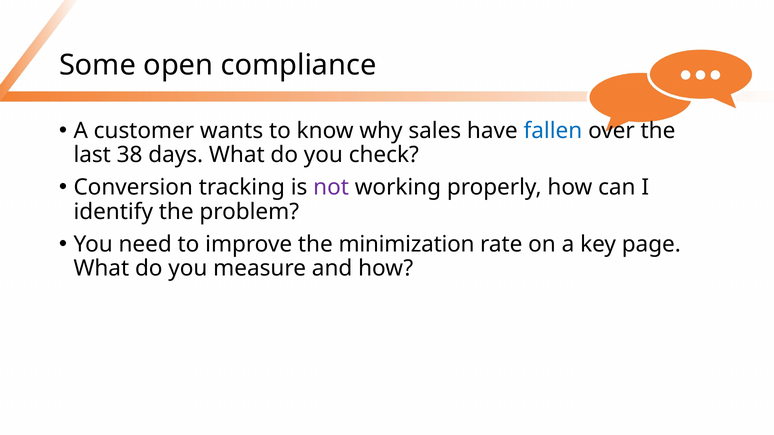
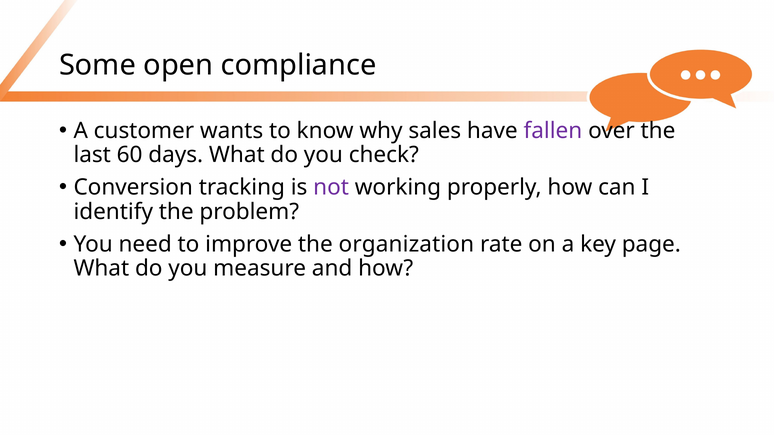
fallen colour: blue -> purple
38: 38 -> 60
minimization: minimization -> organization
